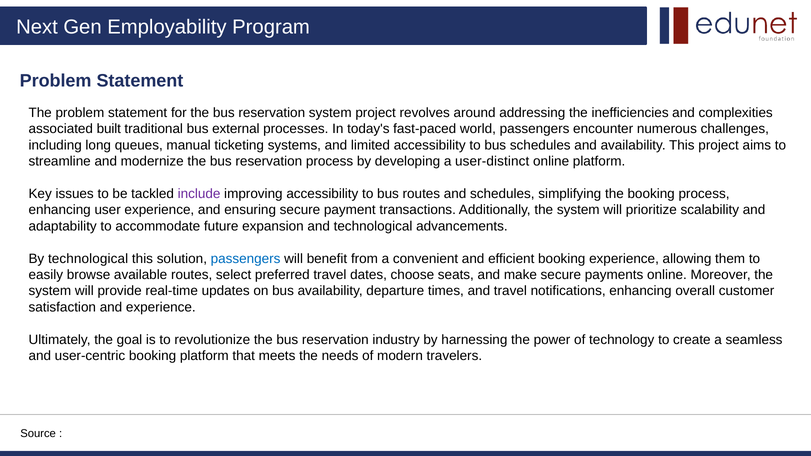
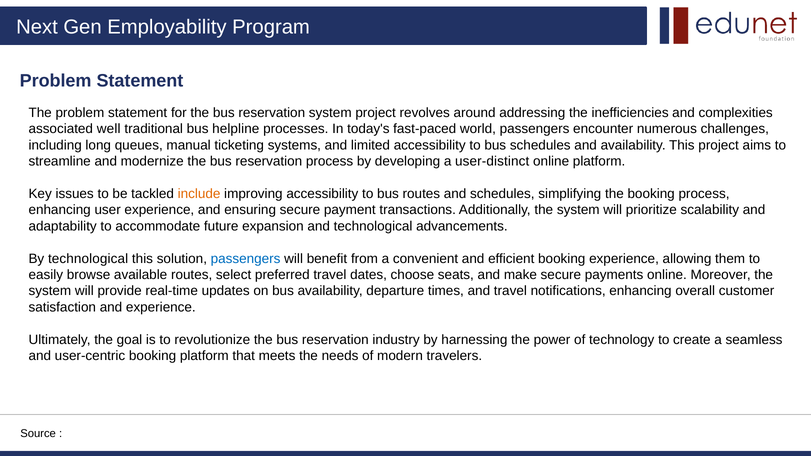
built: built -> well
external: external -> helpline
include colour: purple -> orange
